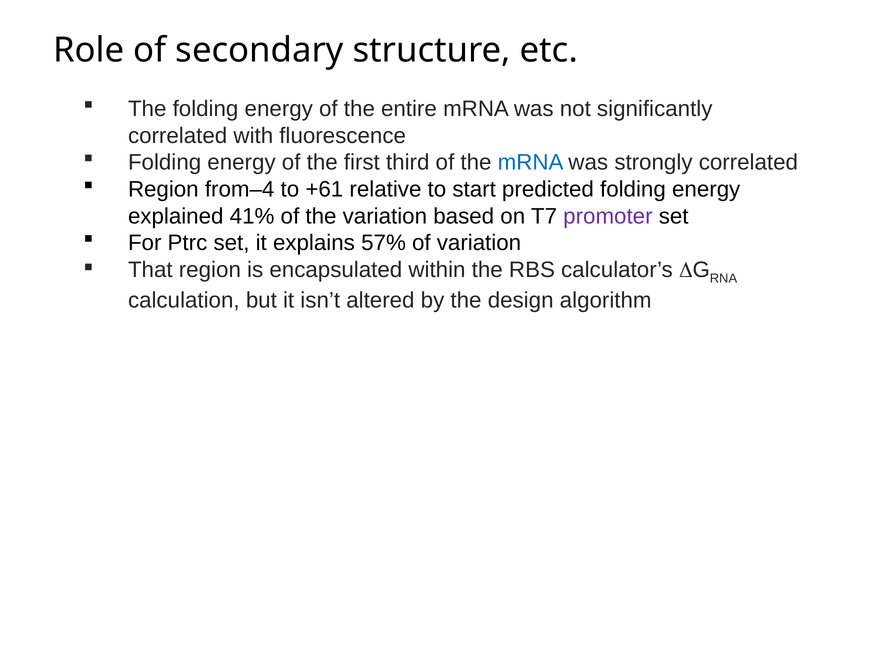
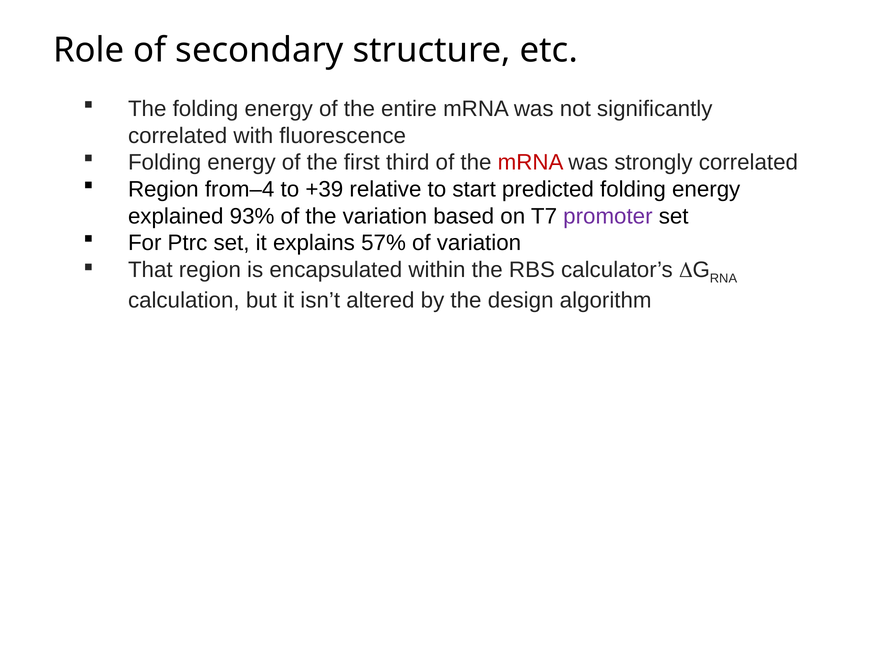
mRNA at (531, 162) colour: blue -> red
+61: +61 -> +39
41%: 41% -> 93%
